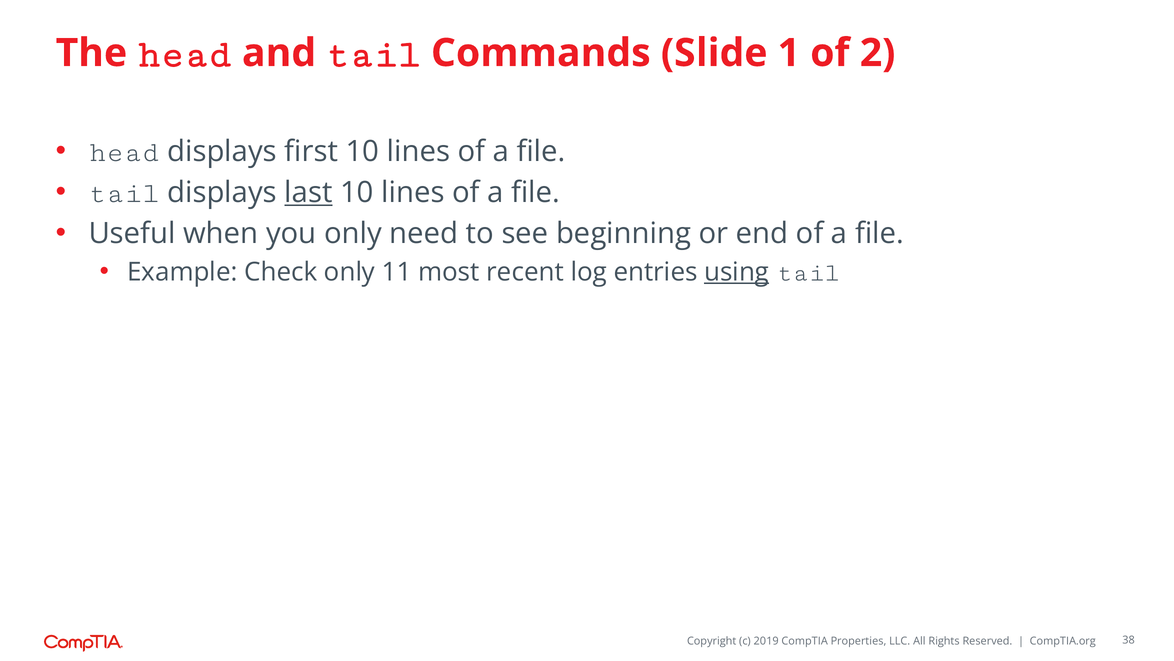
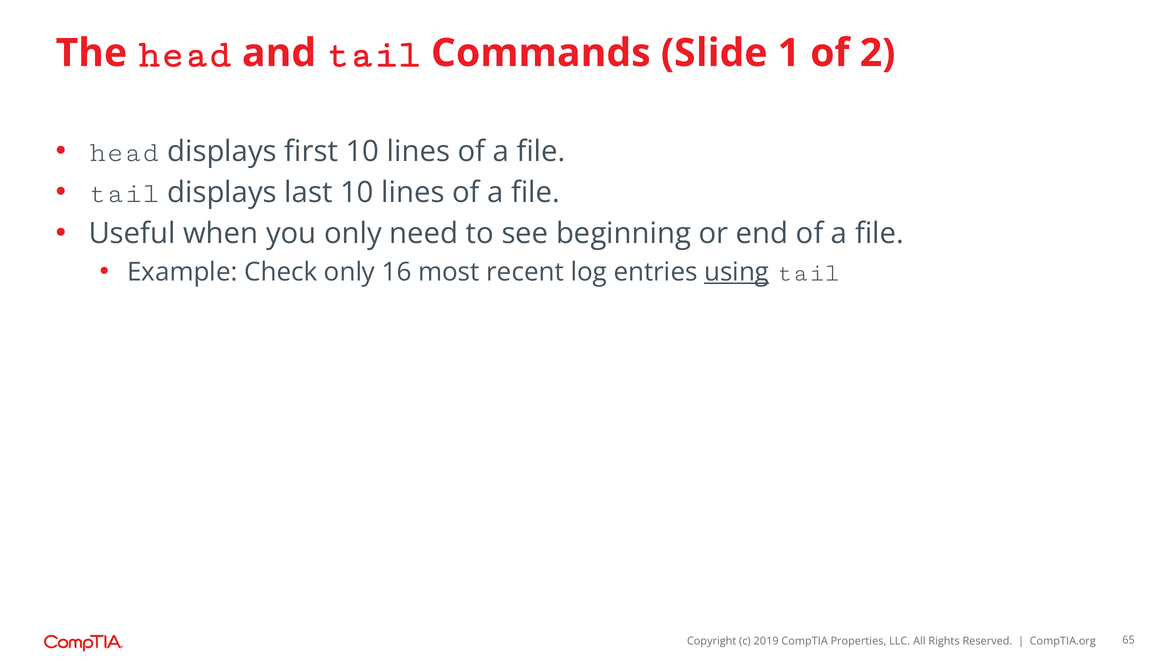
last underline: present -> none
11: 11 -> 16
38: 38 -> 65
